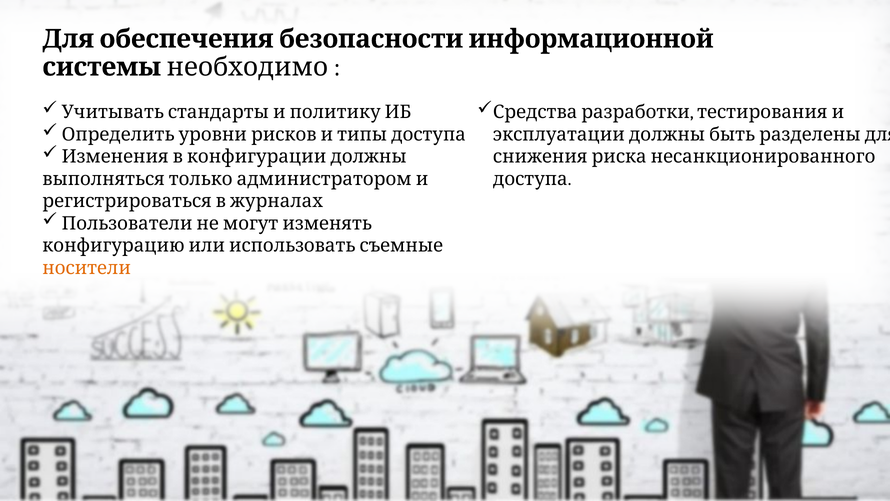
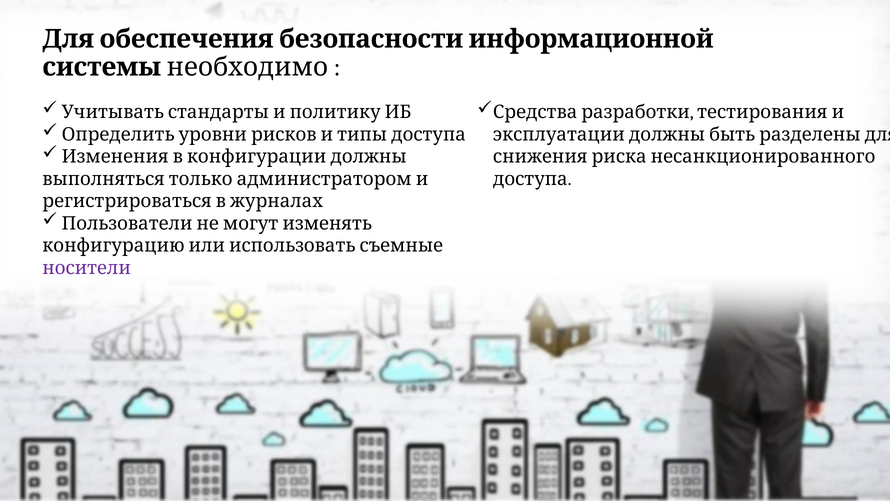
носители colour: orange -> purple
